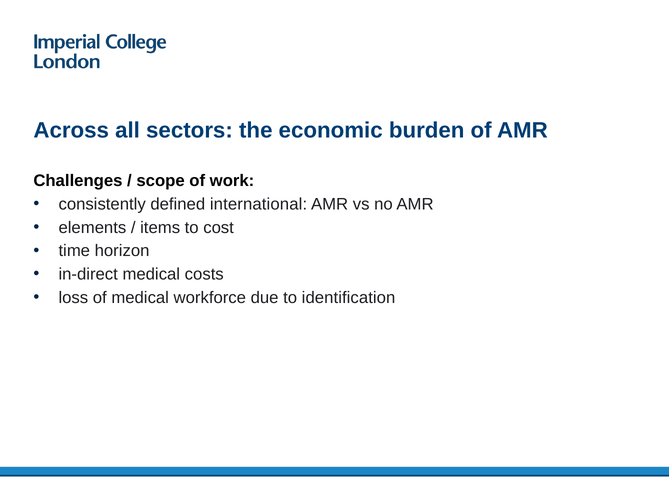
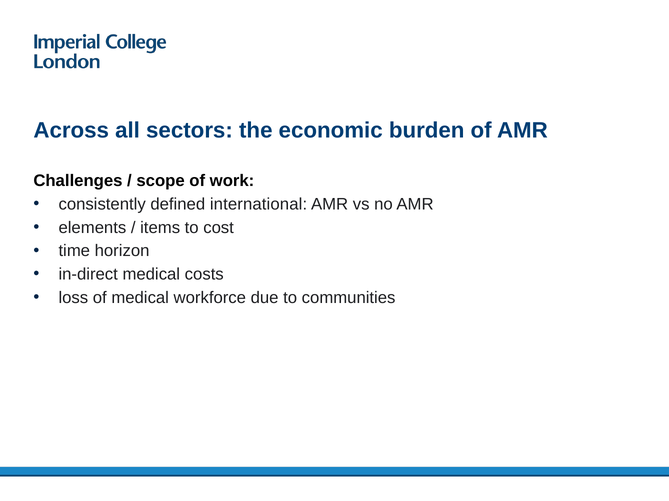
identification: identification -> communities
